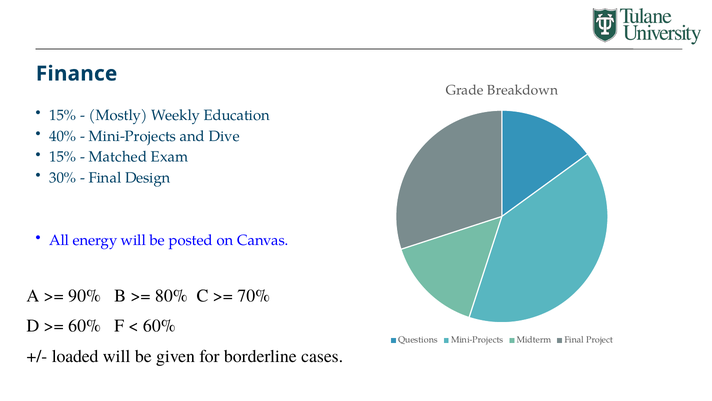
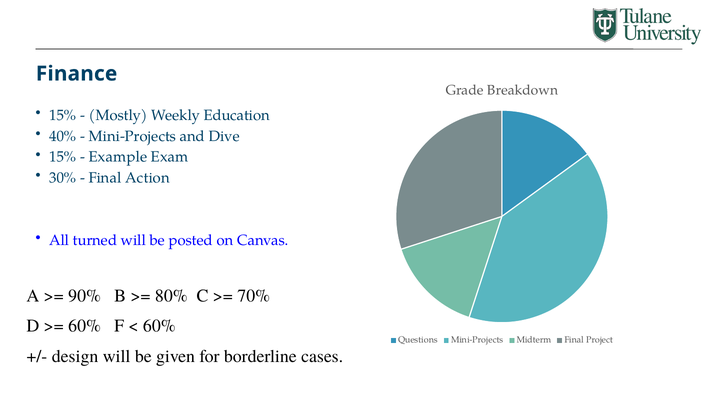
Matched: Matched -> Example
Design: Design -> Action
energy: energy -> turned
loaded: loaded -> design
